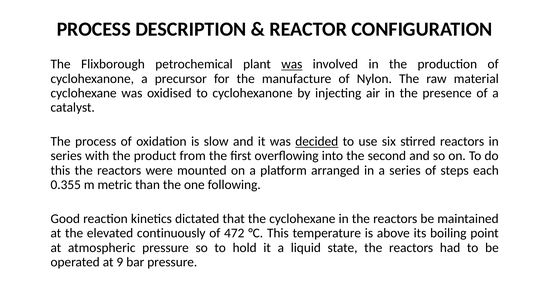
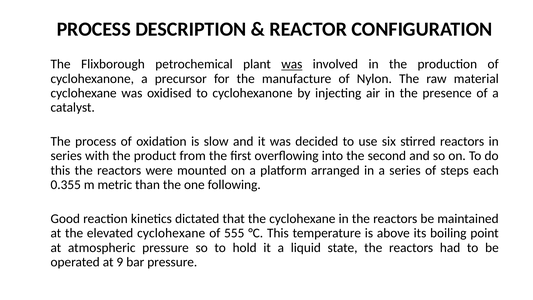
decided underline: present -> none
elevated continuously: continuously -> cyclohexane
472: 472 -> 555
